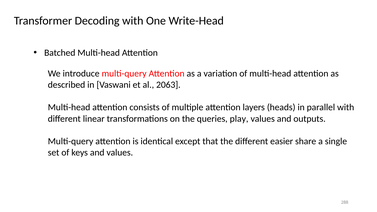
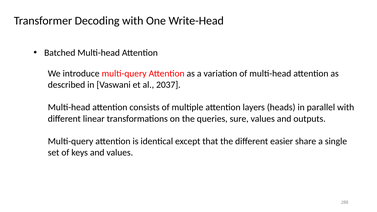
2063: 2063 -> 2037
play: play -> sure
